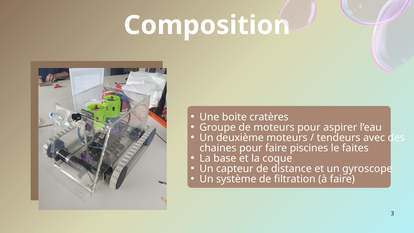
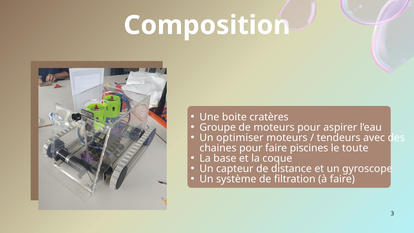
deuxième: deuxième -> optimiser
faites: faites -> toute
